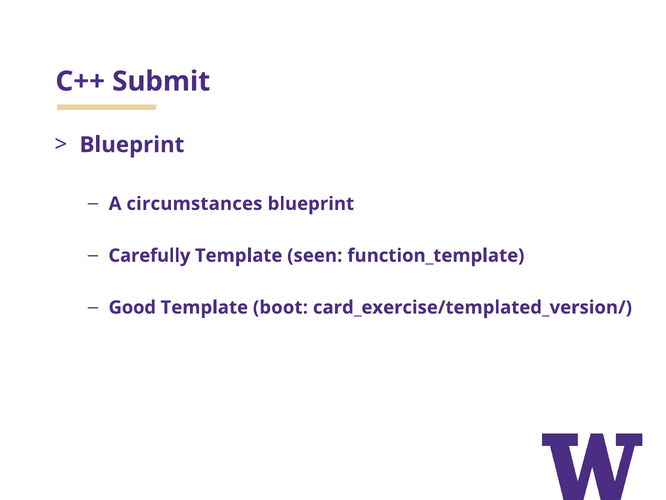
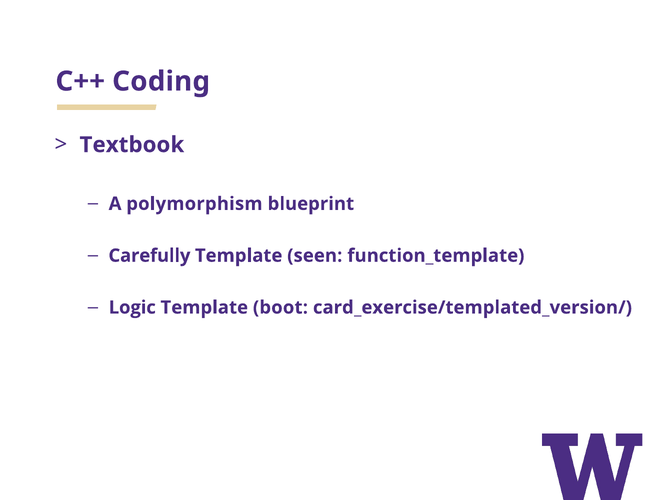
Submit: Submit -> Coding
Blueprint at (132, 145): Blueprint -> Textbook
circumstances: circumstances -> polymorphism
Good: Good -> Logic
